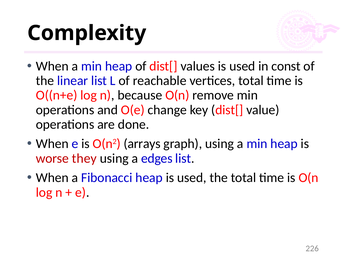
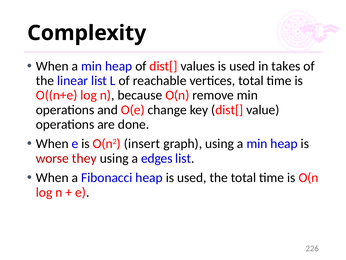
const: const -> takes
arrays: arrays -> insert
